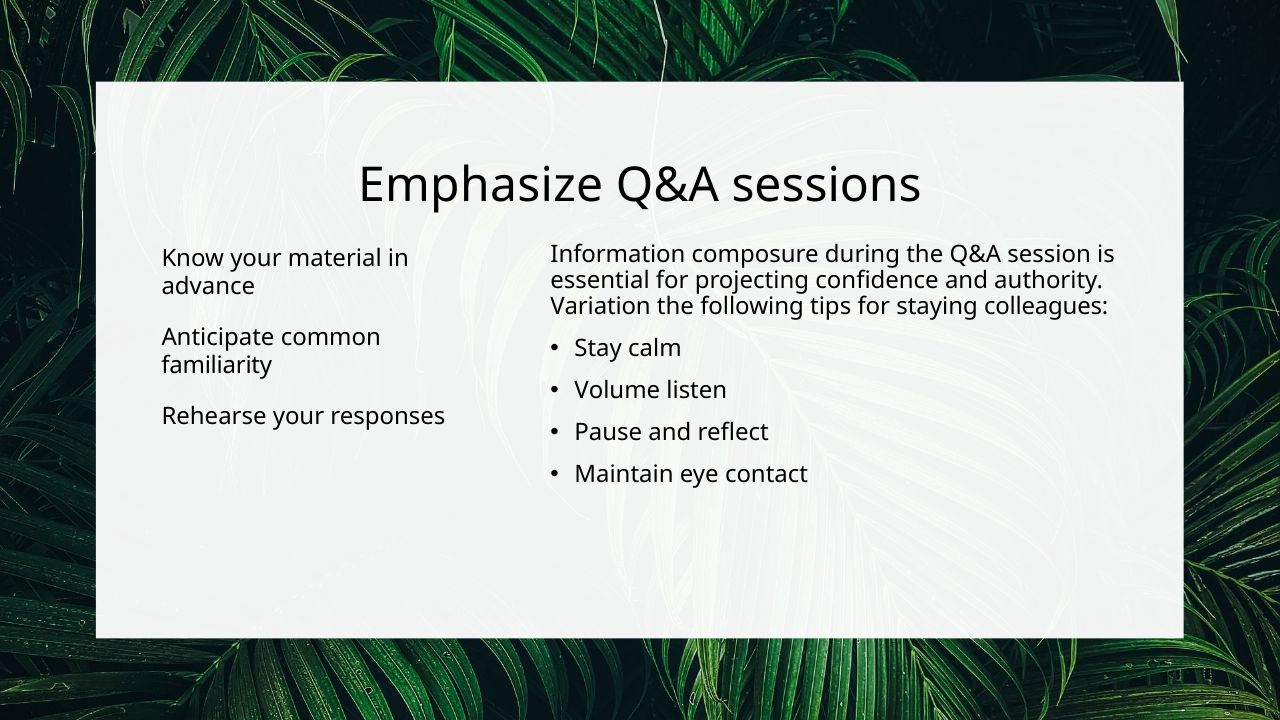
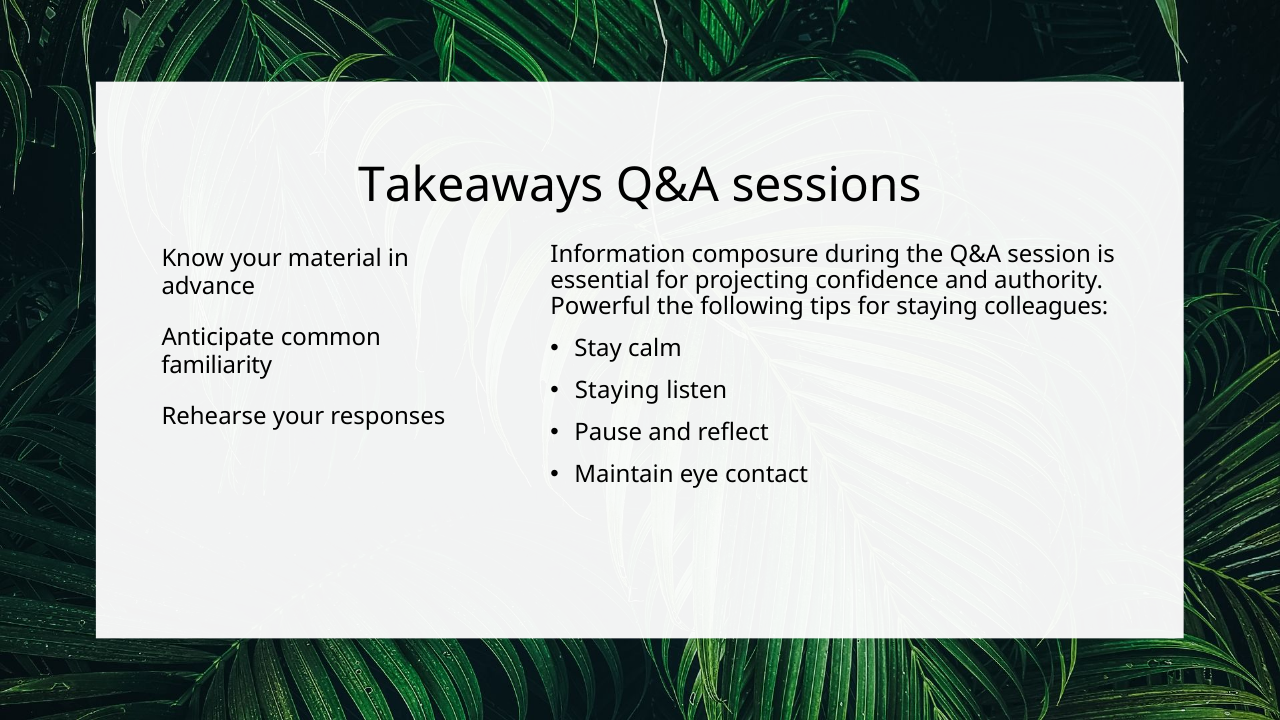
Emphasize: Emphasize -> Takeaways
Variation: Variation -> Powerful
Volume at (617, 391): Volume -> Staying
